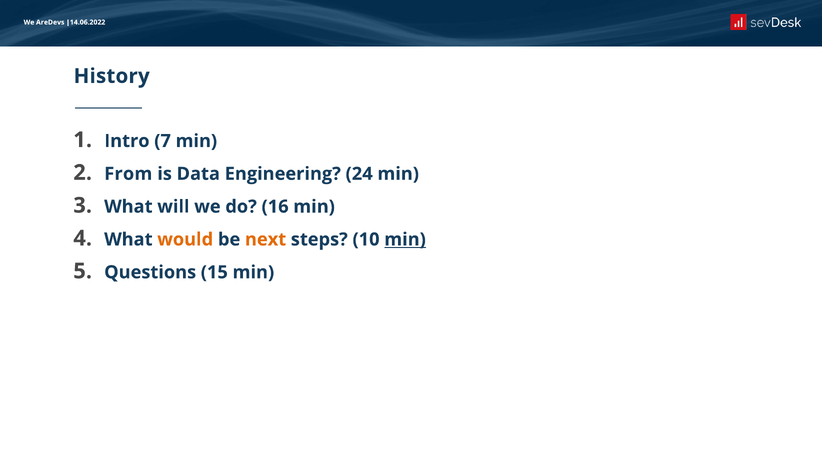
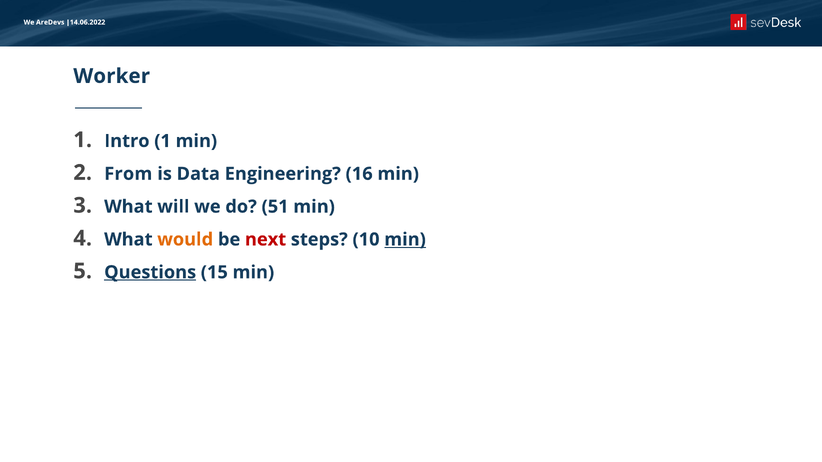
History: History -> Worker
Intro 7: 7 -> 1
24: 24 -> 16
16: 16 -> 51
next colour: orange -> red
Questions underline: none -> present
